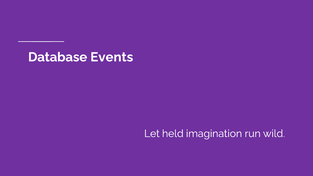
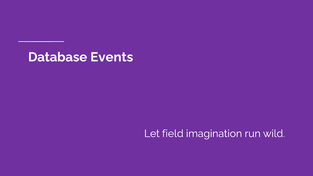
held: held -> field
